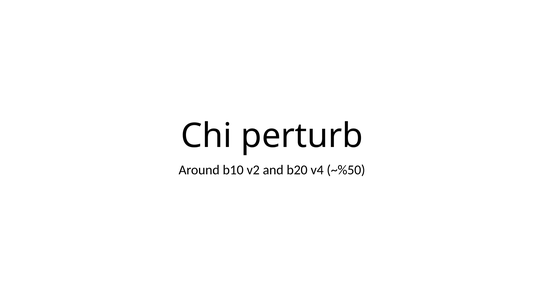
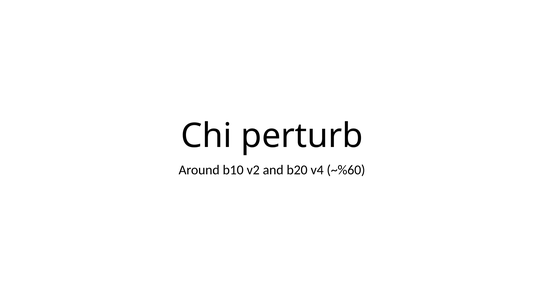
~%50: ~%50 -> ~%60
